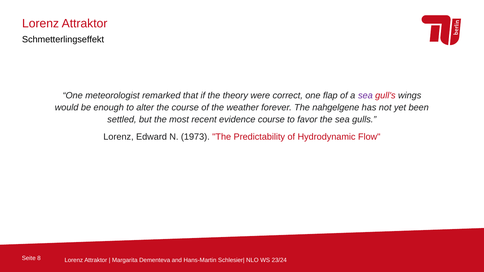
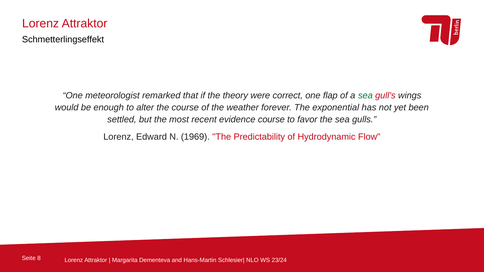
sea at (365, 96) colour: purple -> green
nahgelgene: nahgelgene -> exponential
1973: 1973 -> 1969
